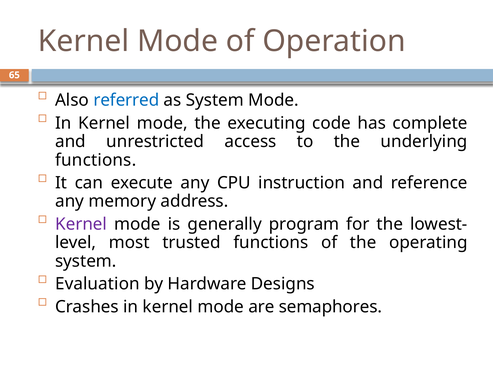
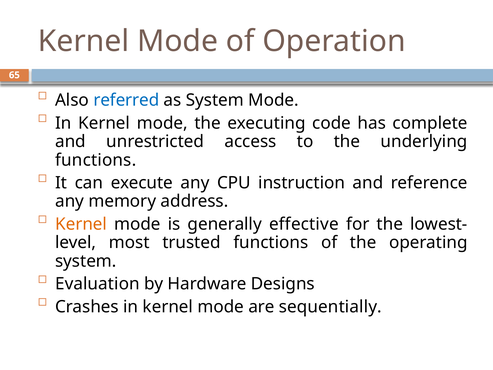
Kernel at (81, 224) colour: purple -> orange
program: program -> effective
semaphores: semaphores -> sequentially
